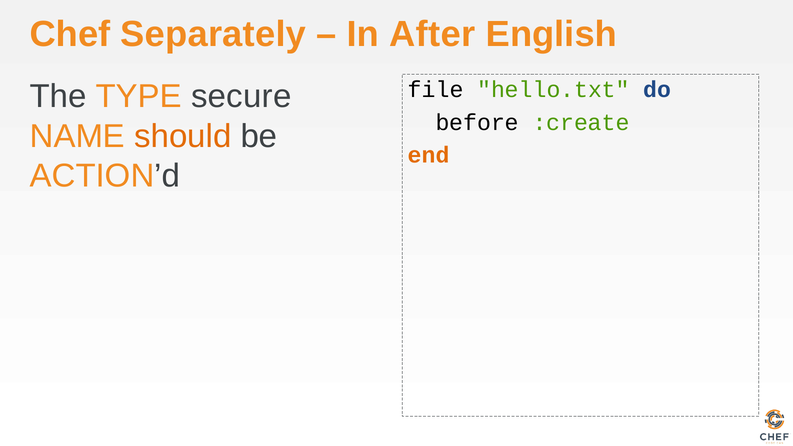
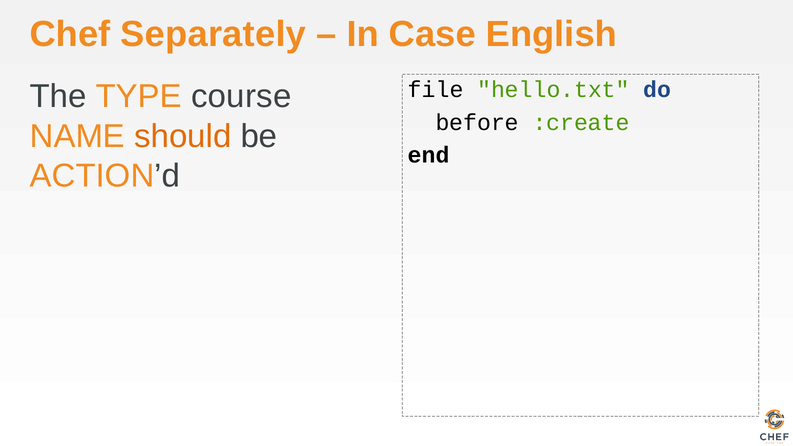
After: After -> Case
secure: secure -> course
end colour: orange -> black
